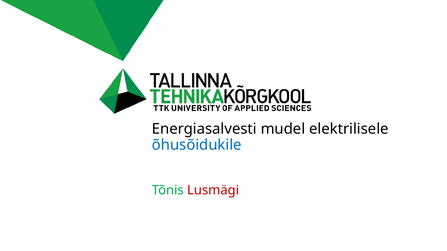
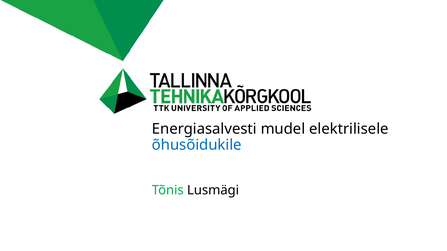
Lusmägi colour: red -> black
